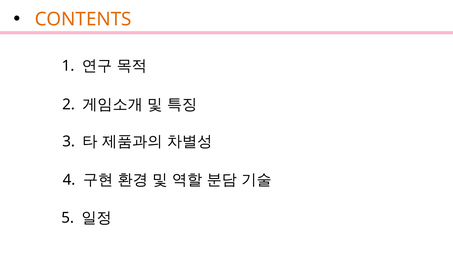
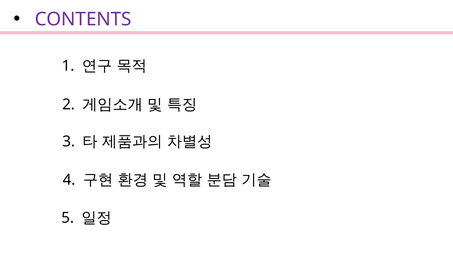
CONTENTS colour: orange -> purple
